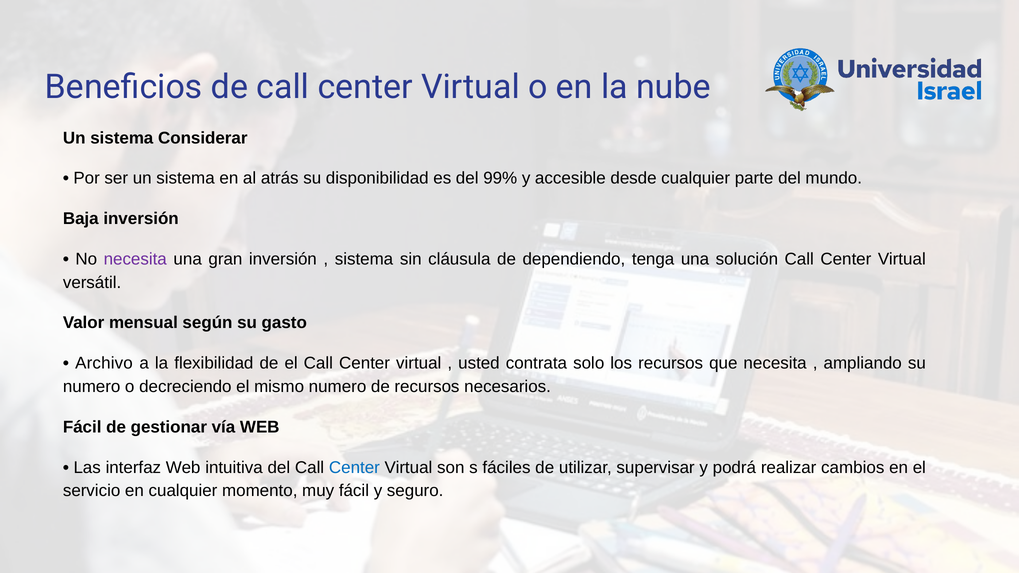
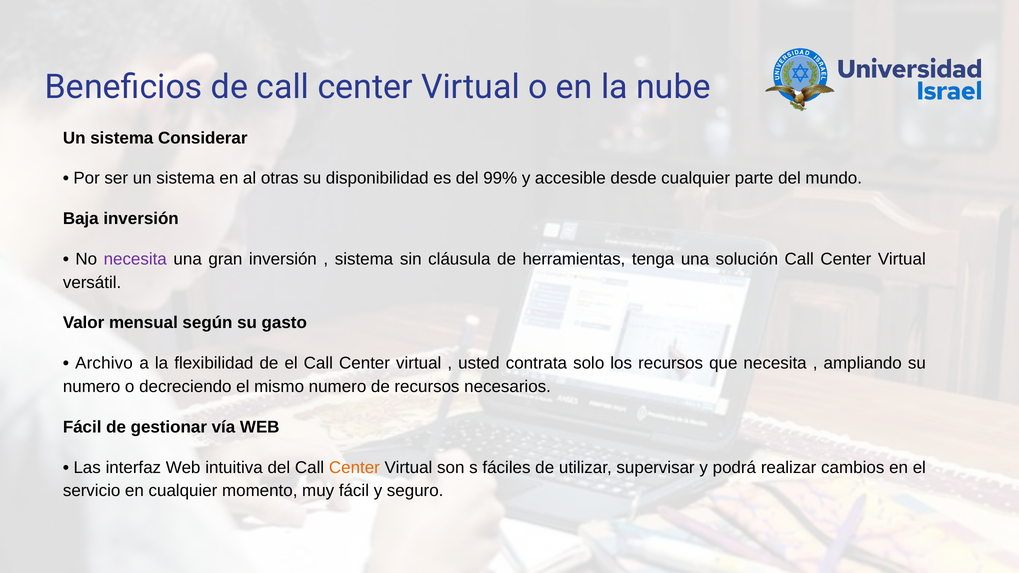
atrás: atrás -> otras
dependiendo: dependiendo -> herramientas
Center at (354, 468) colour: blue -> orange
